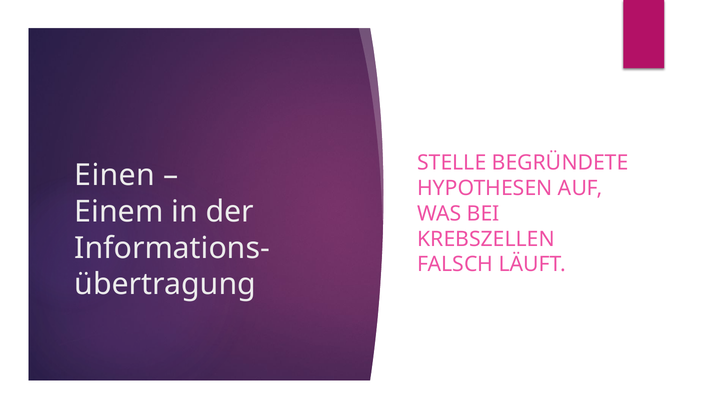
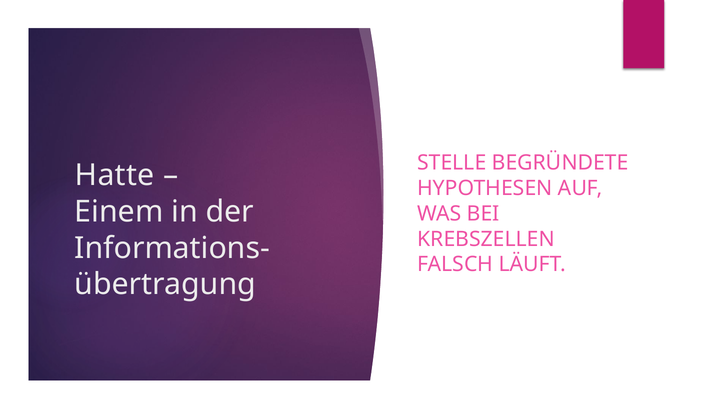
Einen: Einen -> Hatte
